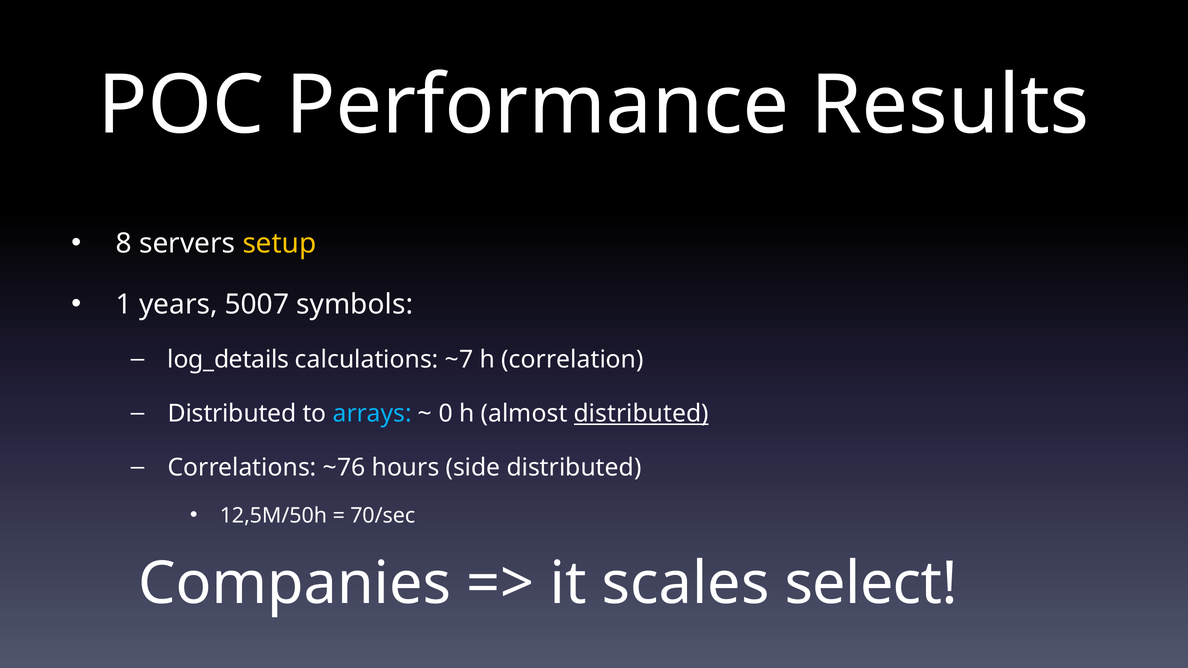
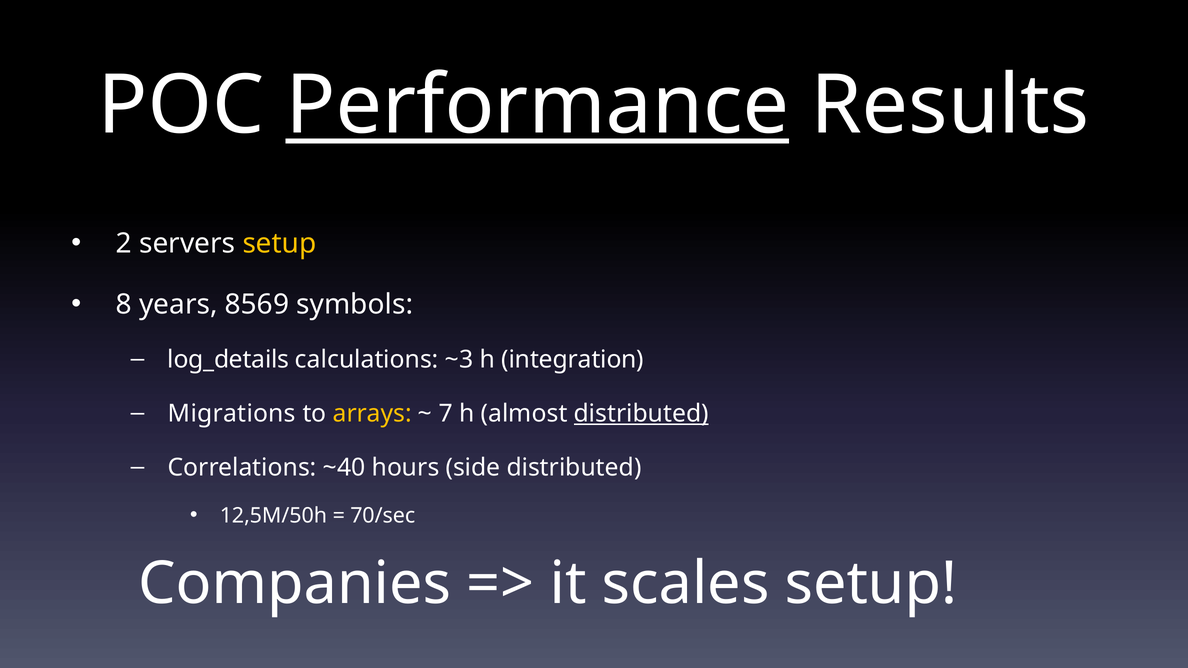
Performance underline: none -> present
8: 8 -> 2
1: 1 -> 8
5007: 5007 -> 8569
~7: ~7 -> ~3
correlation: correlation -> integration
Distributed at (232, 414): Distributed -> Migrations
arrays colour: light blue -> yellow
0: 0 -> 7
~76: ~76 -> ~40
scales select: select -> setup
